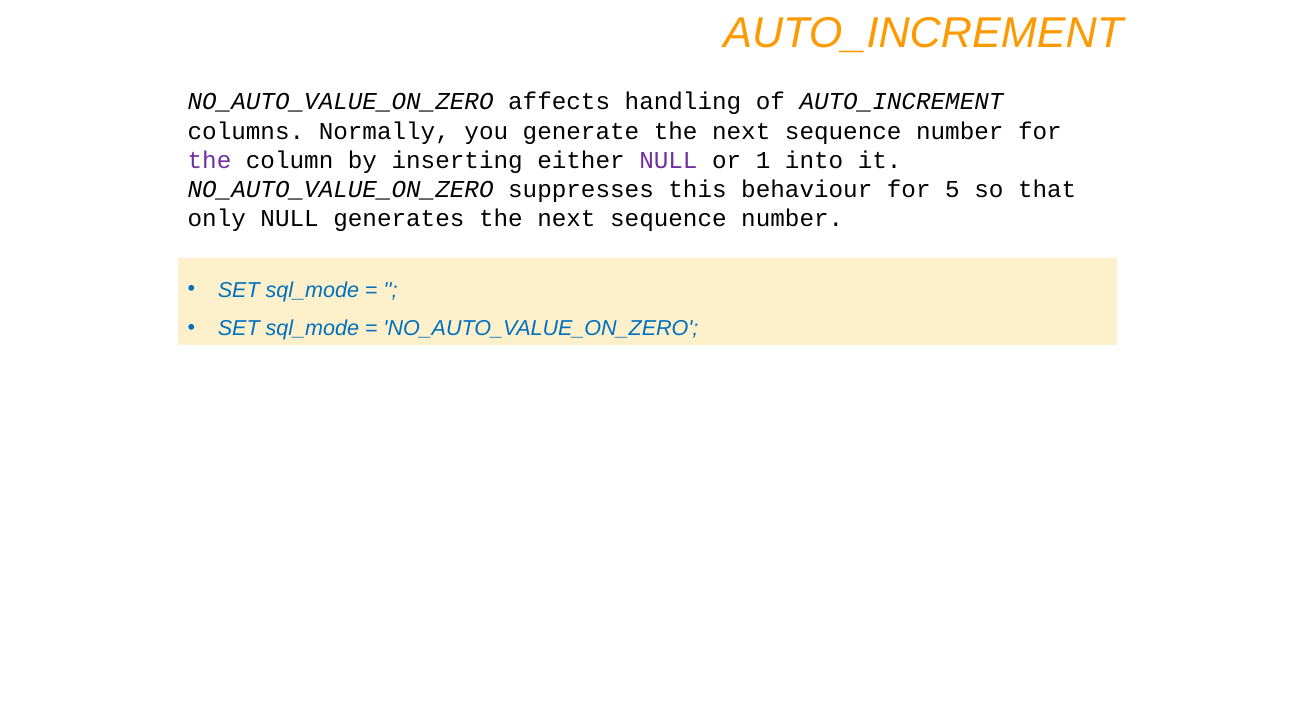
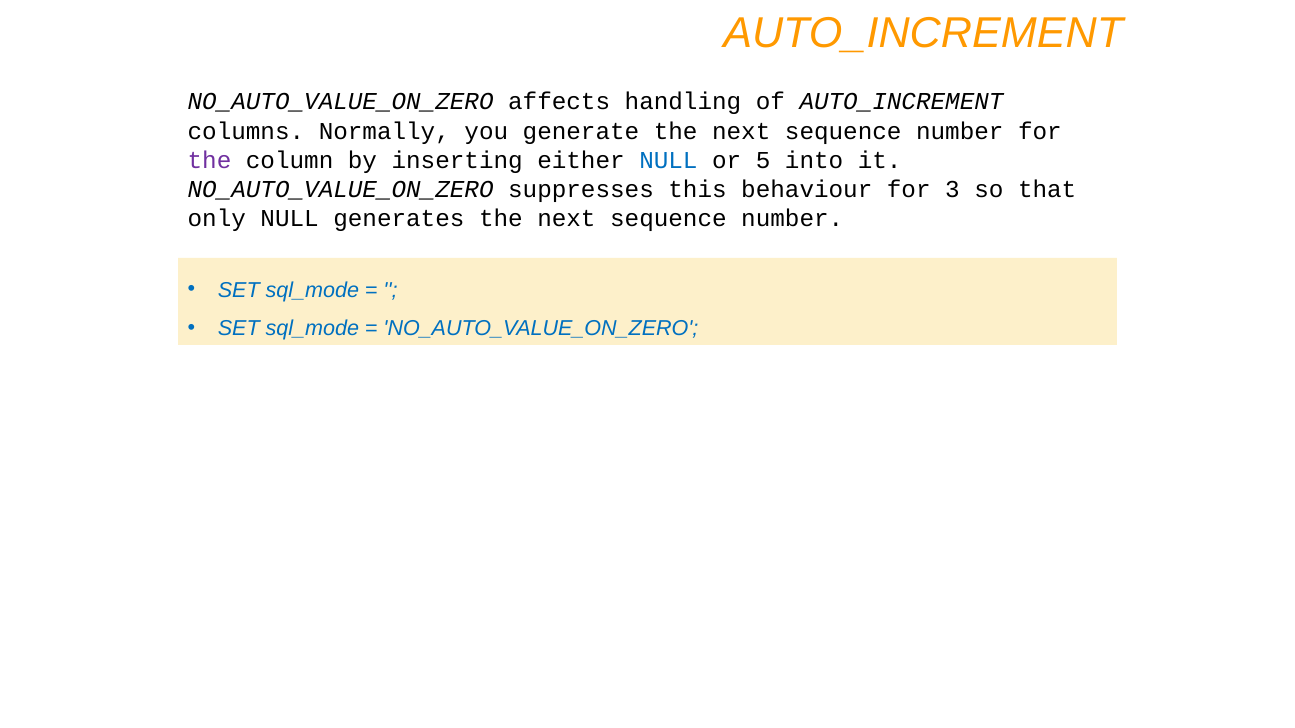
NULL at (668, 160) colour: purple -> blue
1: 1 -> 5
5: 5 -> 3
